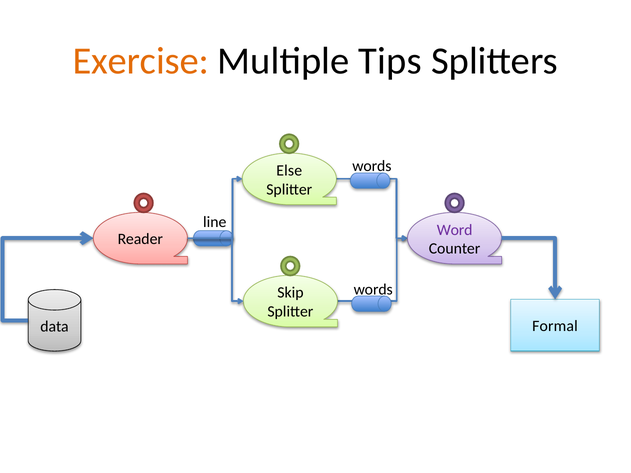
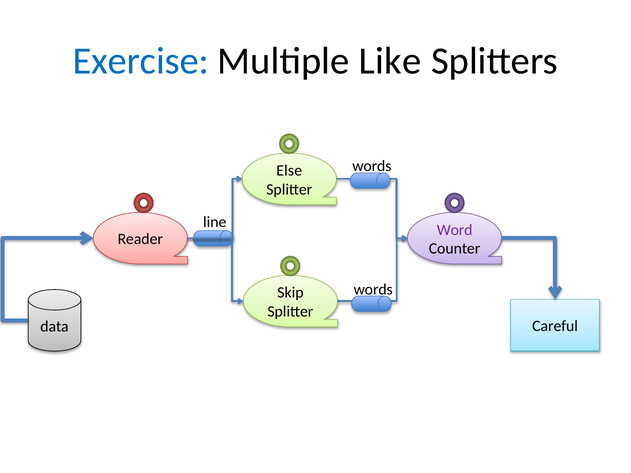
Exercise colour: orange -> blue
Tips: Tips -> Like
Formal: Formal -> Careful
